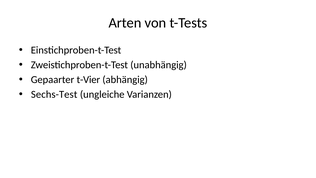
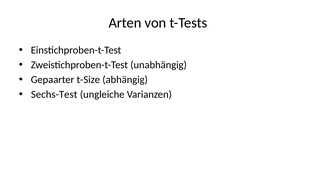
t-Vier: t-Vier -> t-Size
